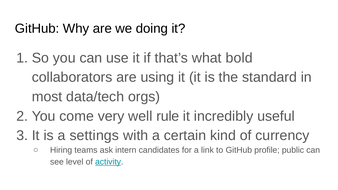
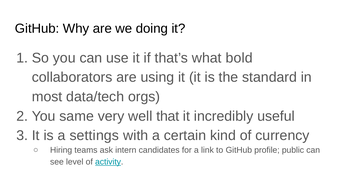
come: come -> same
rule: rule -> that
